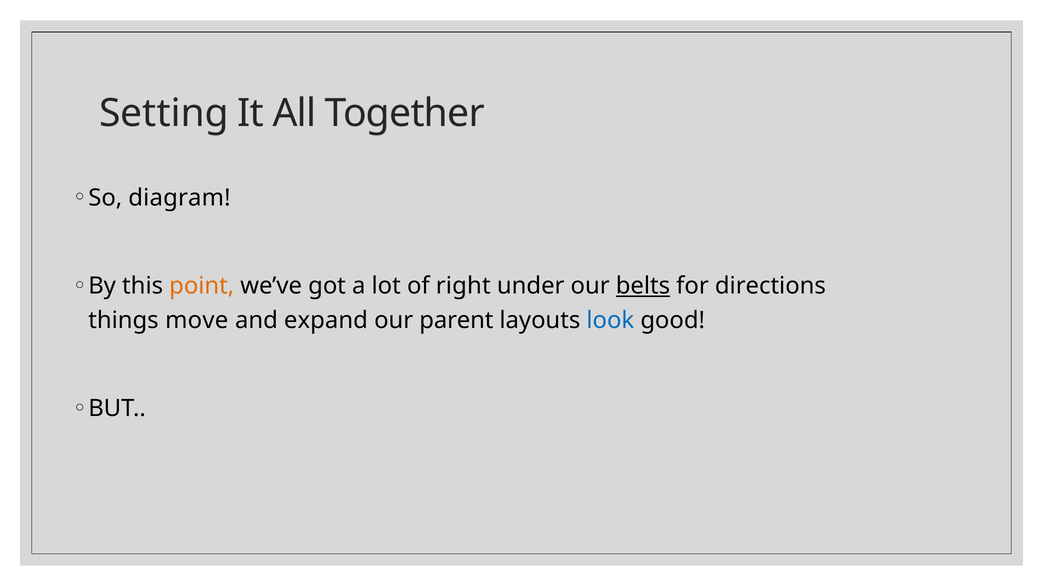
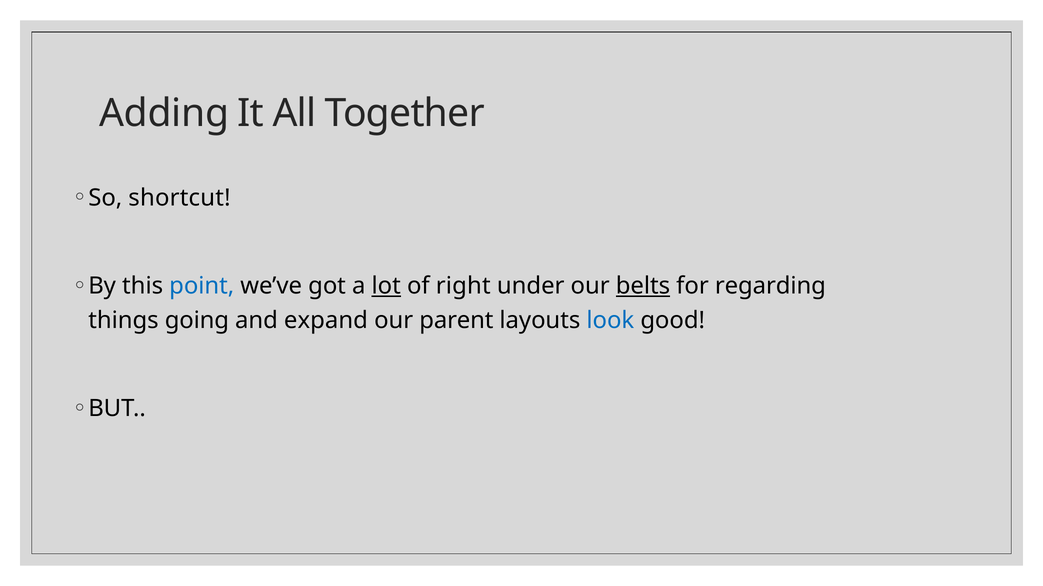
Setting: Setting -> Adding
diagram: diagram -> shortcut
point colour: orange -> blue
lot underline: none -> present
directions: directions -> regarding
move: move -> going
